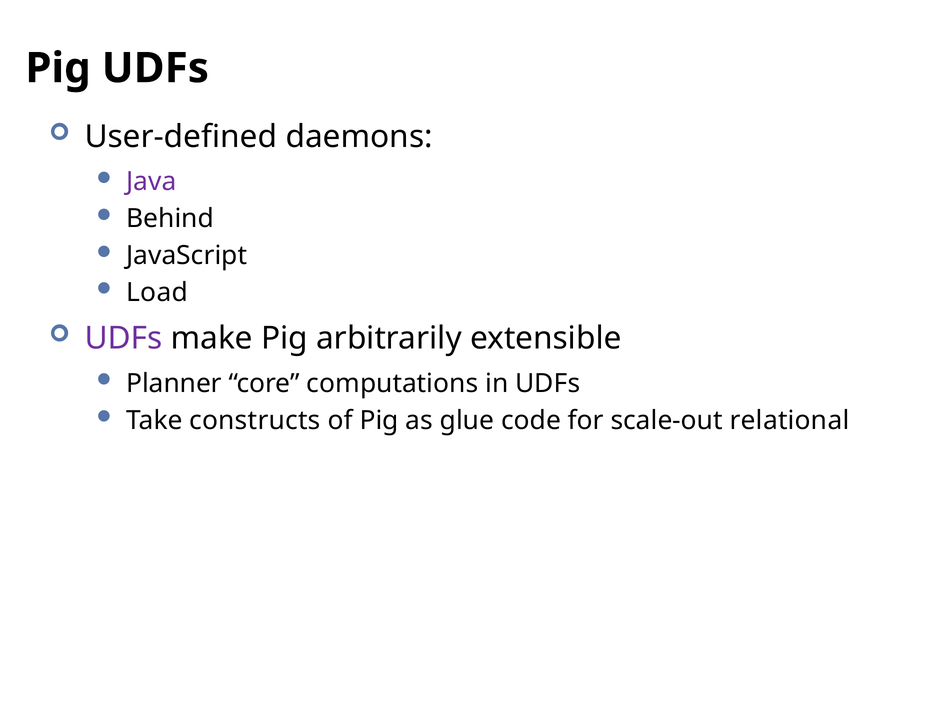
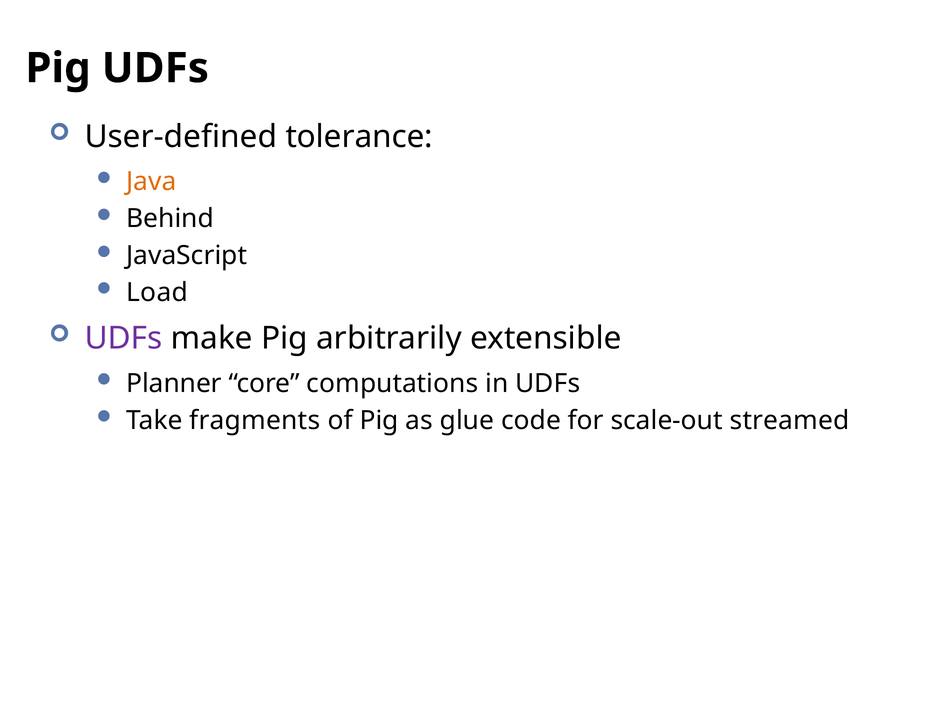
daemons: daemons -> tolerance
Java colour: purple -> orange
constructs: constructs -> fragments
relational: relational -> streamed
